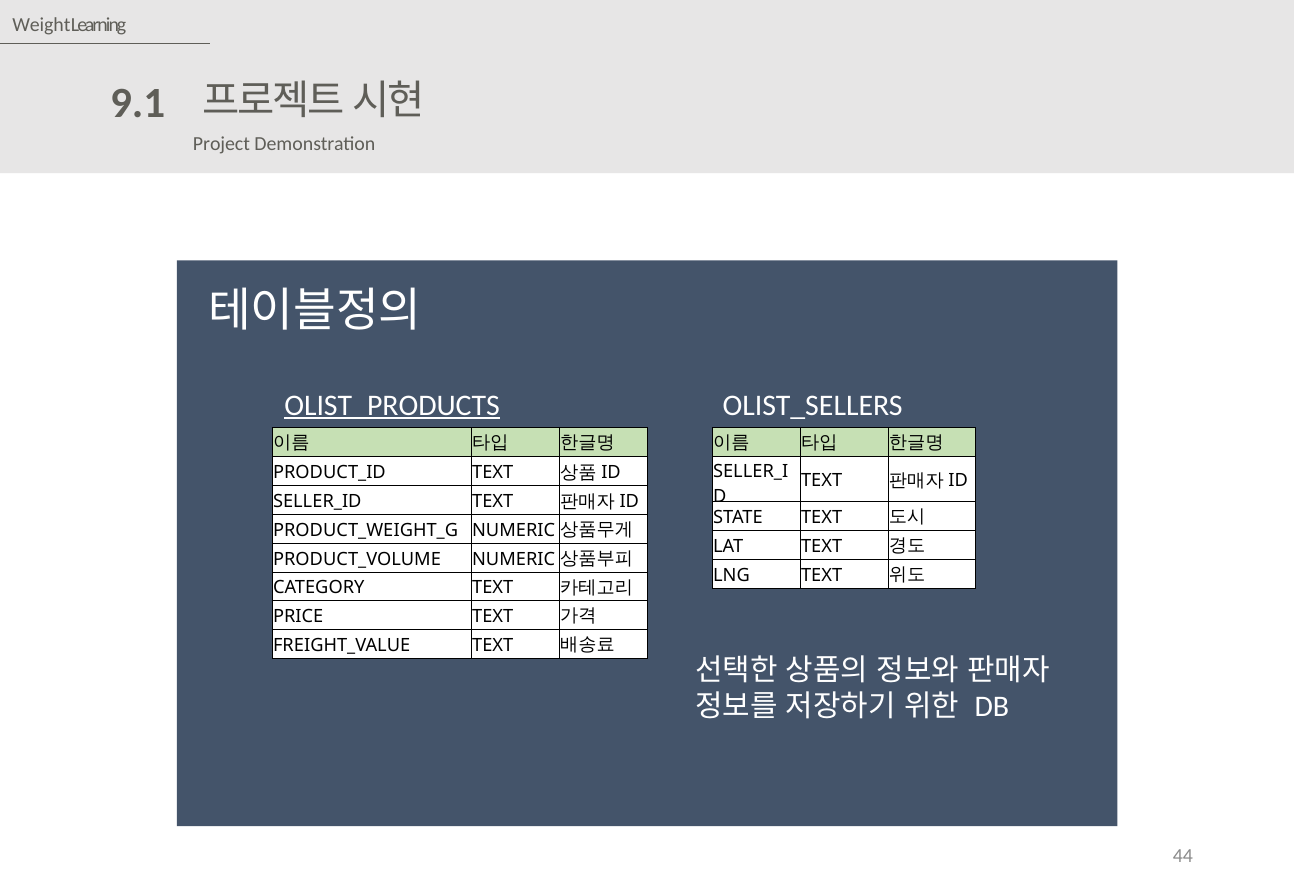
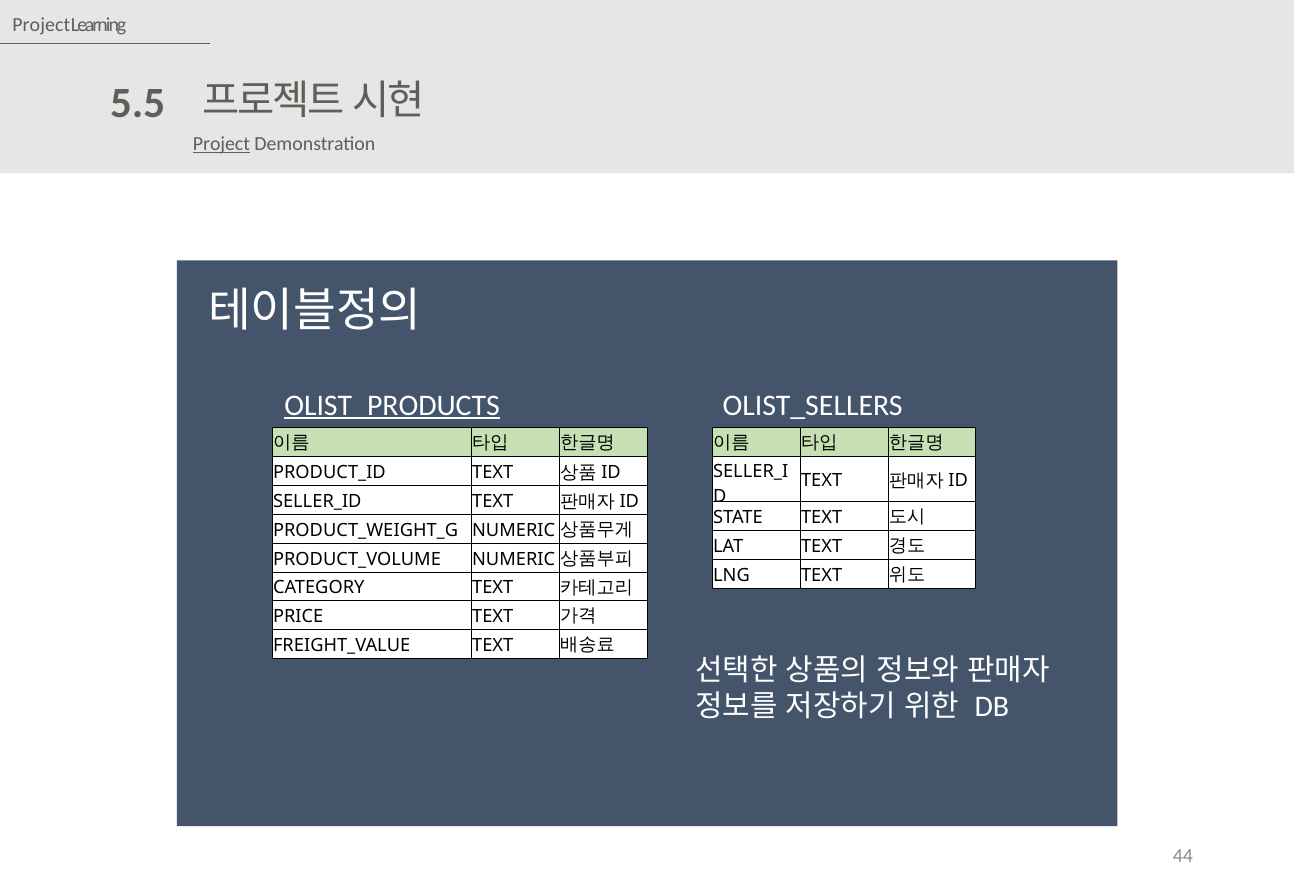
Weight at (41, 25): Weight -> Project
9.1: 9.1 -> 5.5
Project at (221, 144) underline: none -> present
